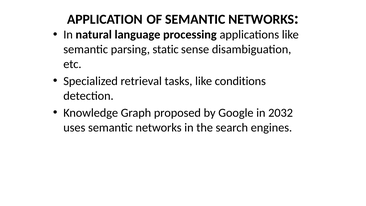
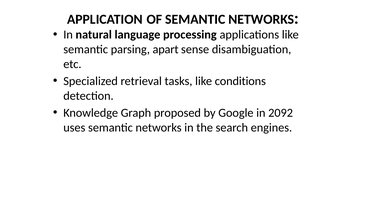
static: static -> apart
2032: 2032 -> 2092
